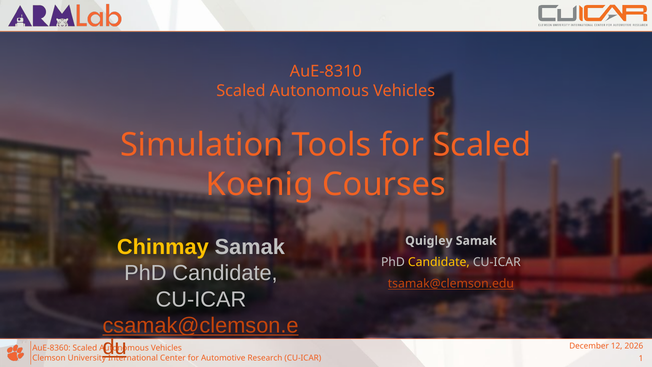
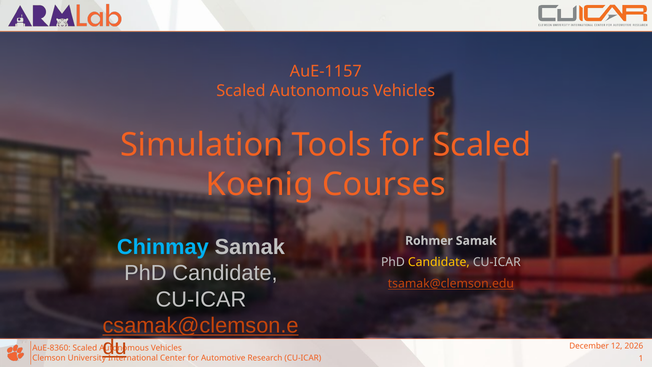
AuE-8310: AuE-8310 -> AuE-1157
Chinmay colour: yellow -> light blue
Quigley: Quigley -> Rohmer
